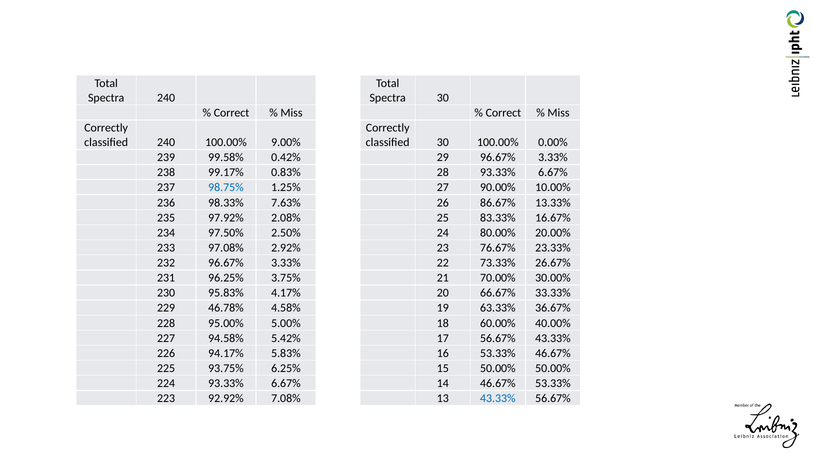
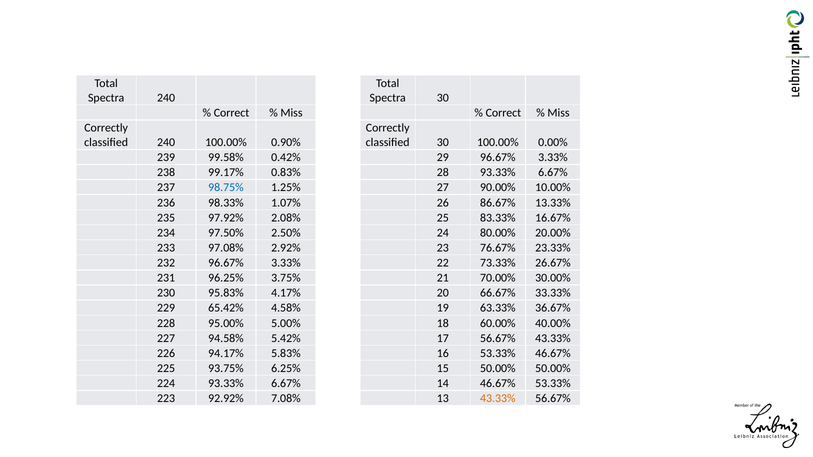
9.00%: 9.00% -> 0.90%
7.63%: 7.63% -> 1.07%
46.78%: 46.78% -> 65.42%
43.33% at (498, 399) colour: blue -> orange
